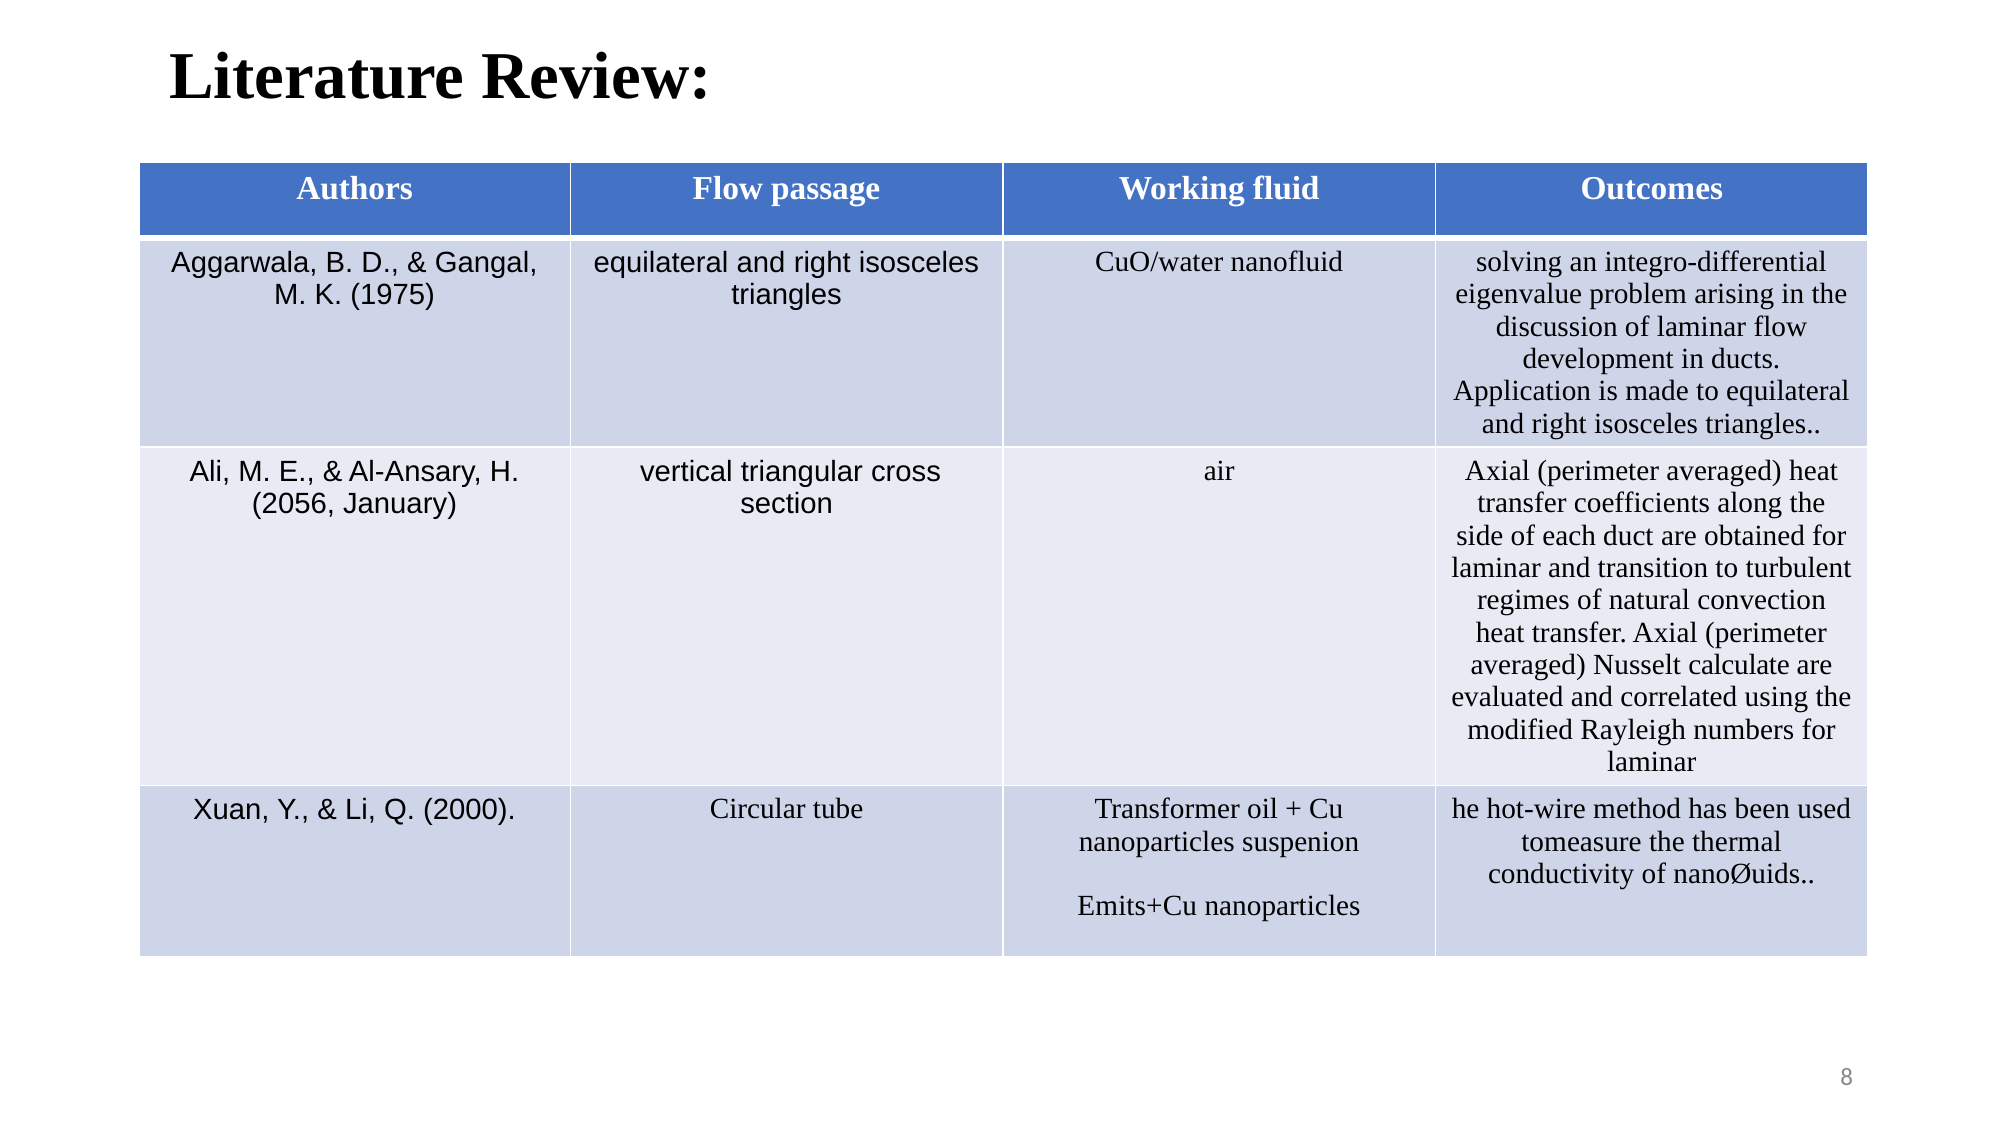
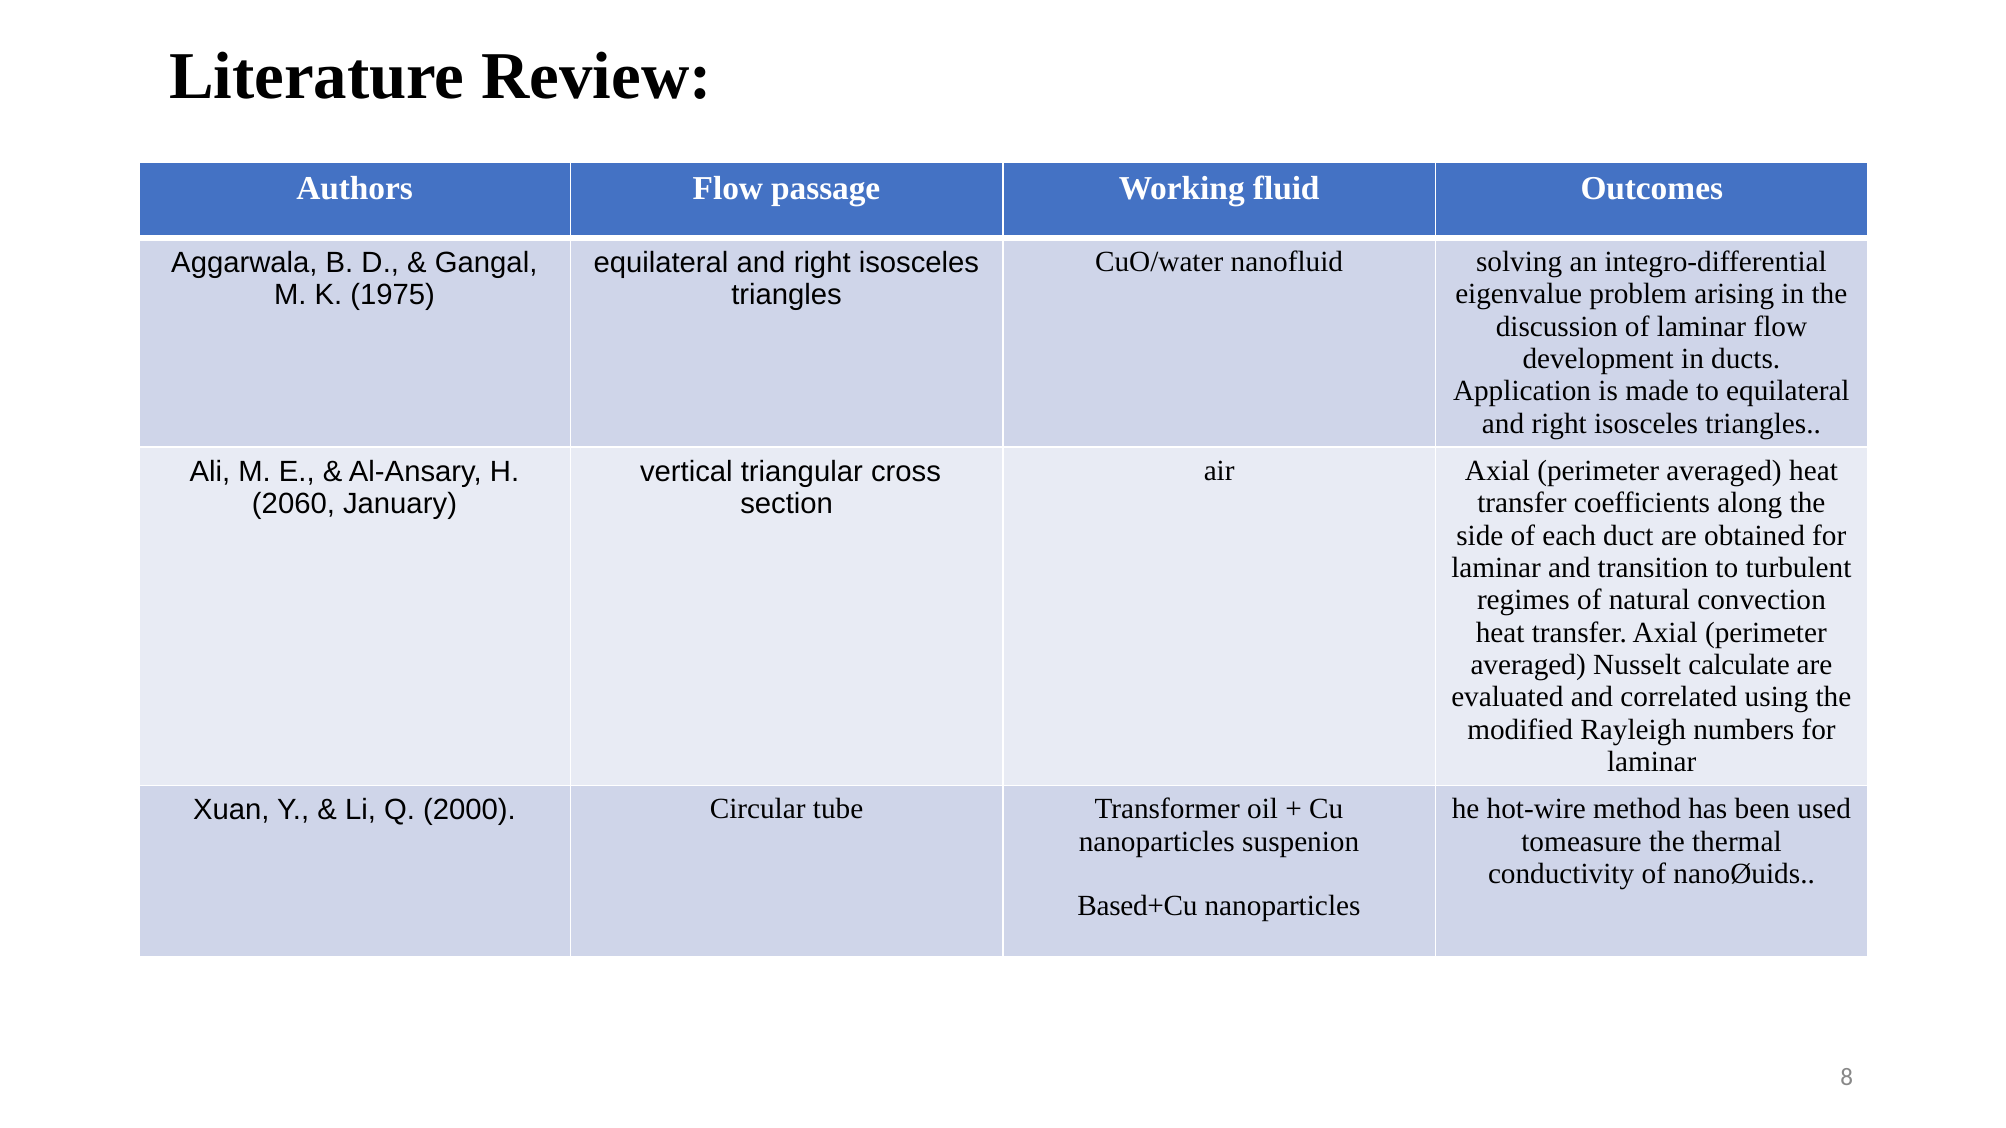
2056: 2056 -> 2060
Emits+Cu: Emits+Cu -> Based+Cu
